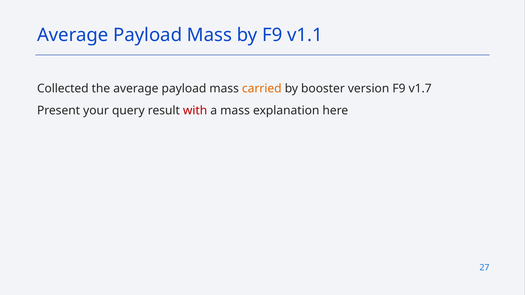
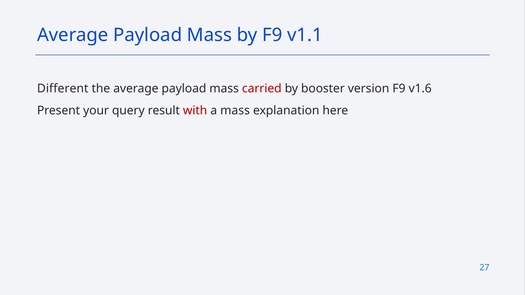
Collected: Collected -> Different
carried colour: orange -> red
v1.7: v1.7 -> v1.6
